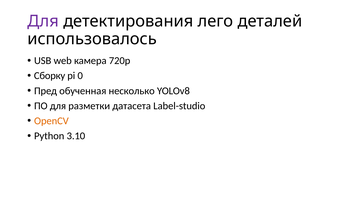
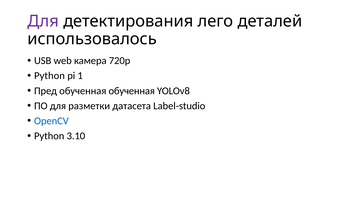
Сборку at (50, 76): Сборку -> Python
0: 0 -> 1
обученная несколько: несколько -> обученная
OpenCV colour: orange -> blue
